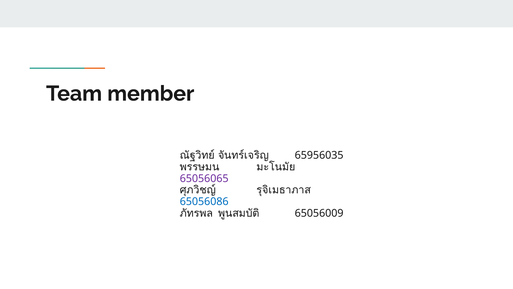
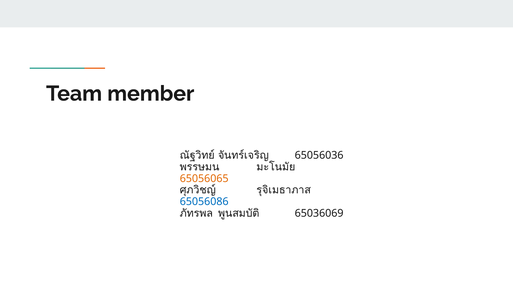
65956035: 65956035 -> 65056036
65056065 colour: purple -> orange
65056009: 65056009 -> 65036069
